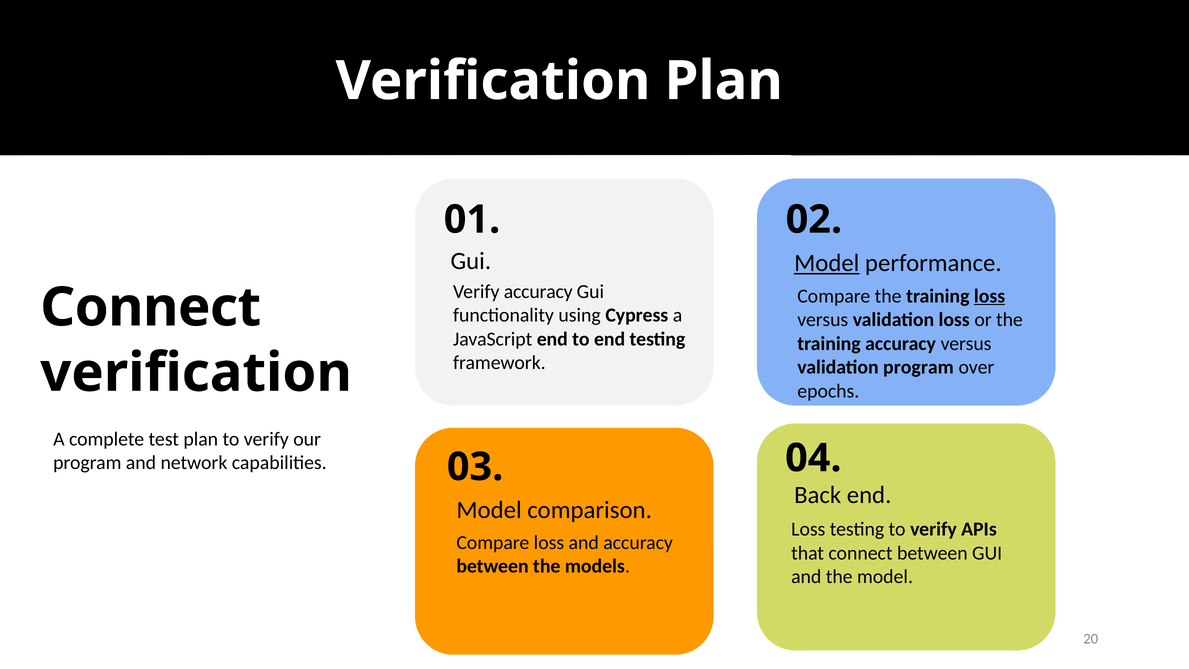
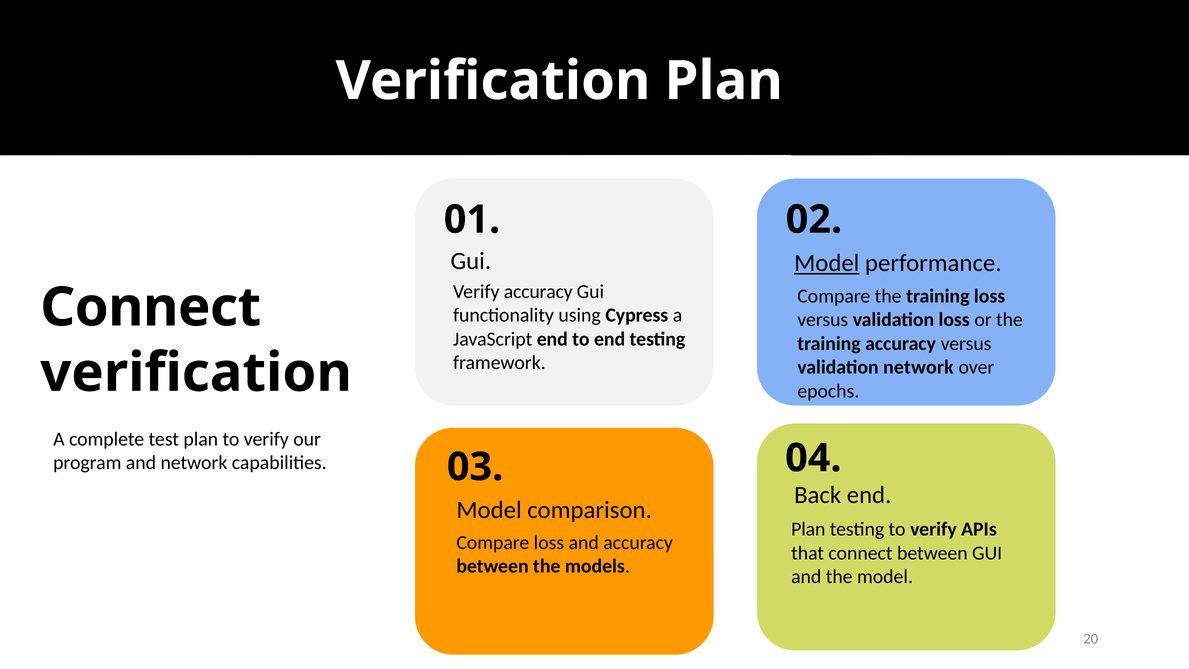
loss at (990, 296) underline: present -> none
validation program: program -> network
Loss at (808, 529): Loss -> Plan
